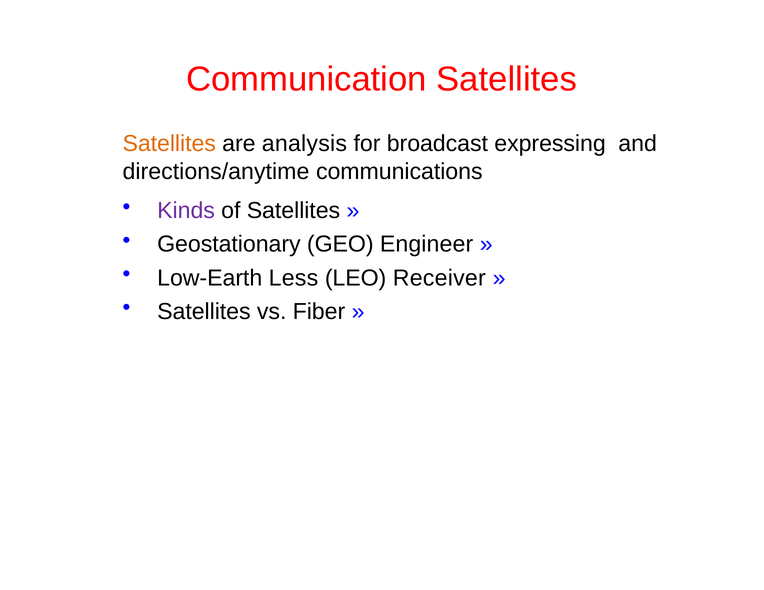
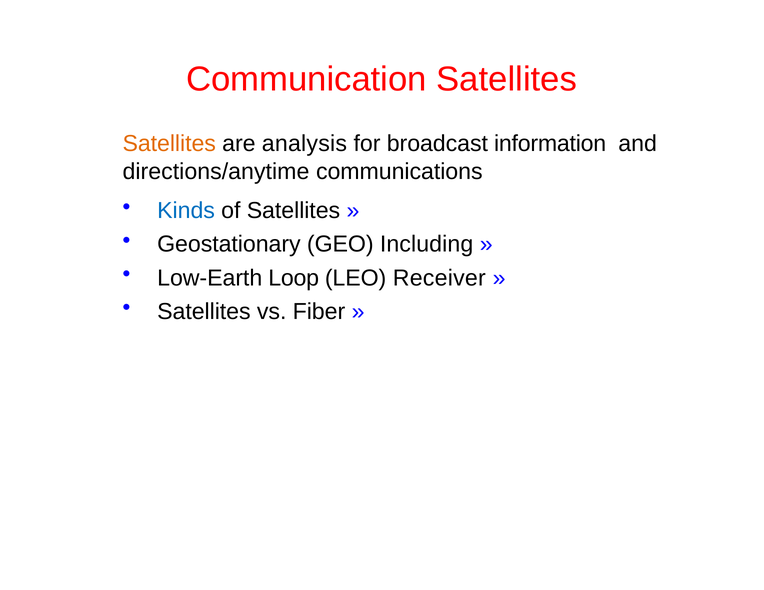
expressing: expressing -> information
Kinds colour: purple -> blue
Engineer: Engineer -> Including
Less: Less -> Loop
